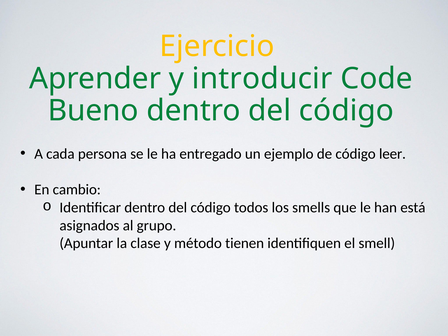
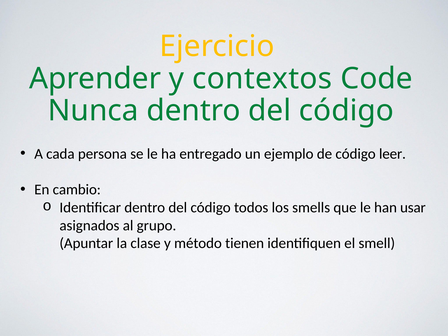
introducir: introducir -> contextos
Bueno: Bueno -> Nunca
está: está -> usar
